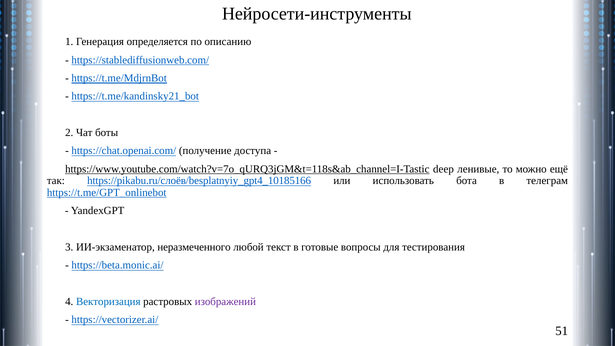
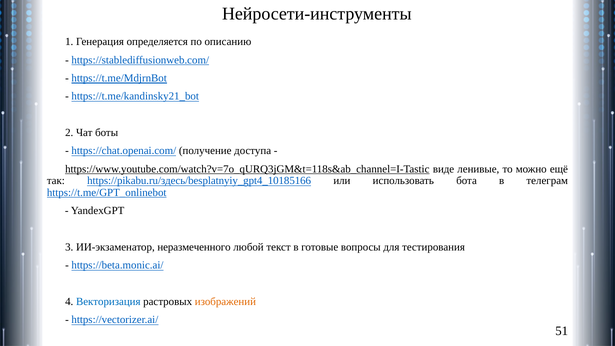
deep: deep -> виде
https://pikabu.ru/слоёв/besplatnyiy_gpt4_10185166: https://pikabu.ru/слоёв/besplatnyiy_gpt4_10185166 -> https://pikabu.ru/здесь/besplatnyiy_gpt4_10185166
изображений colour: purple -> orange
